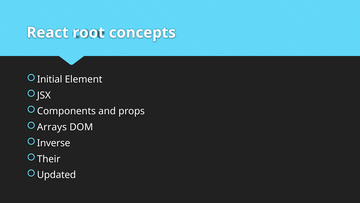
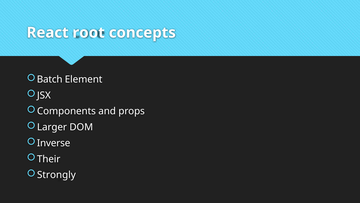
Initial: Initial -> Batch
Arrays: Arrays -> Larger
Updated: Updated -> Strongly
